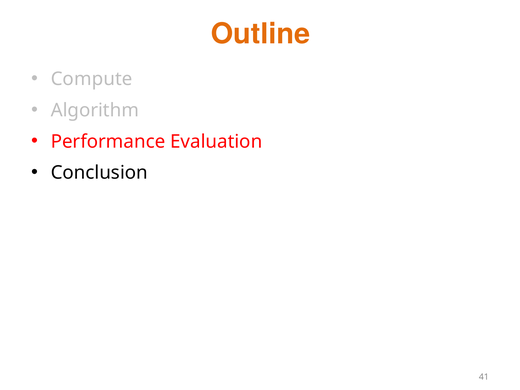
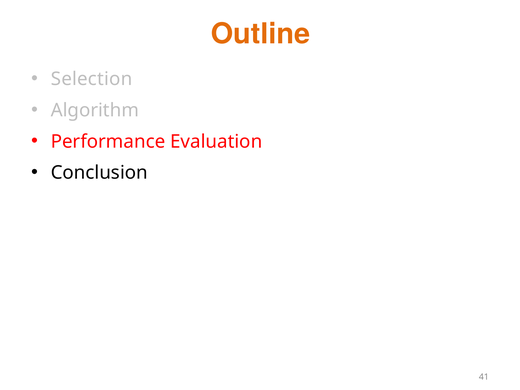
Compute: Compute -> Selection
